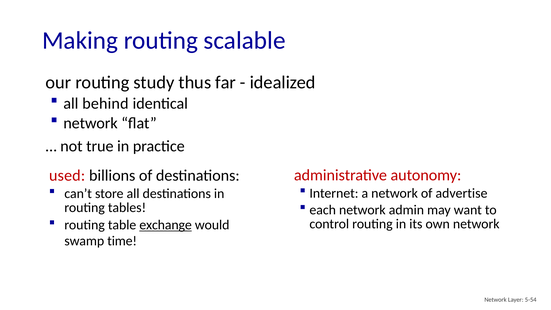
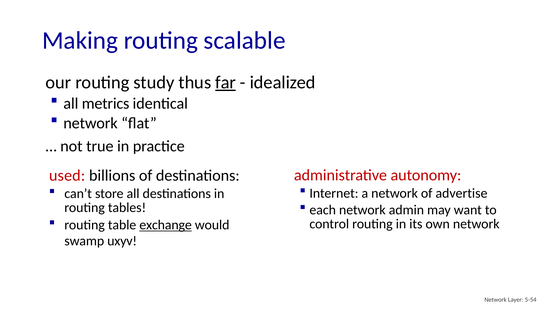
far underline: none -> present
behind: behind -> metrics
time: time -> uxyv
